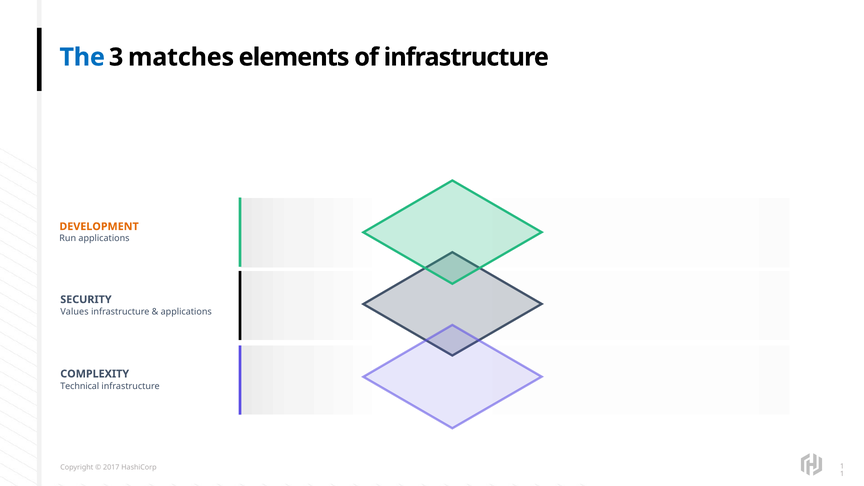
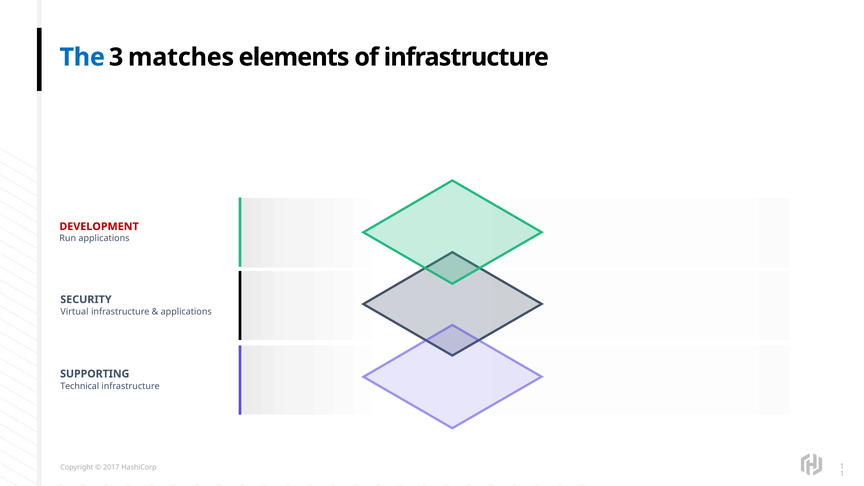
DEVELOPMENT colour: orange -> red
Values: Values -> Virtual
COMPLEXITY: COMPLEXITY -> SUPPORTING
